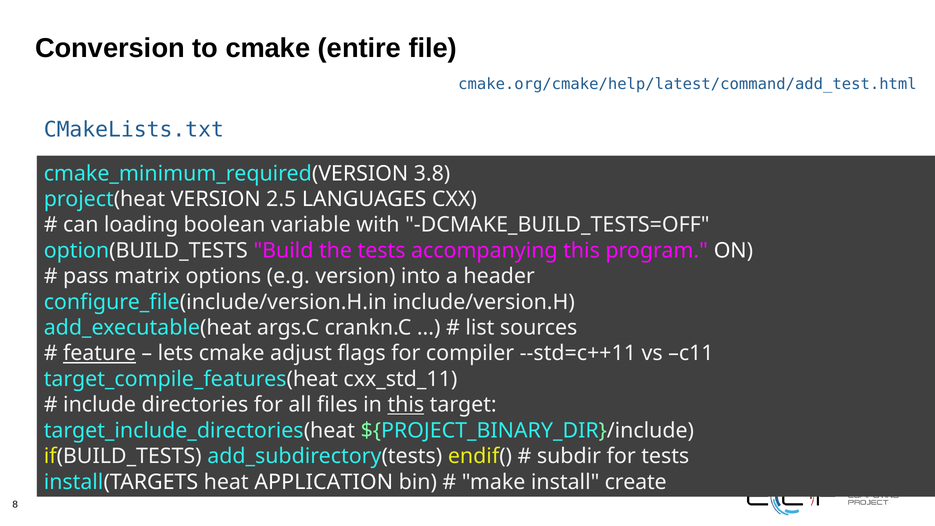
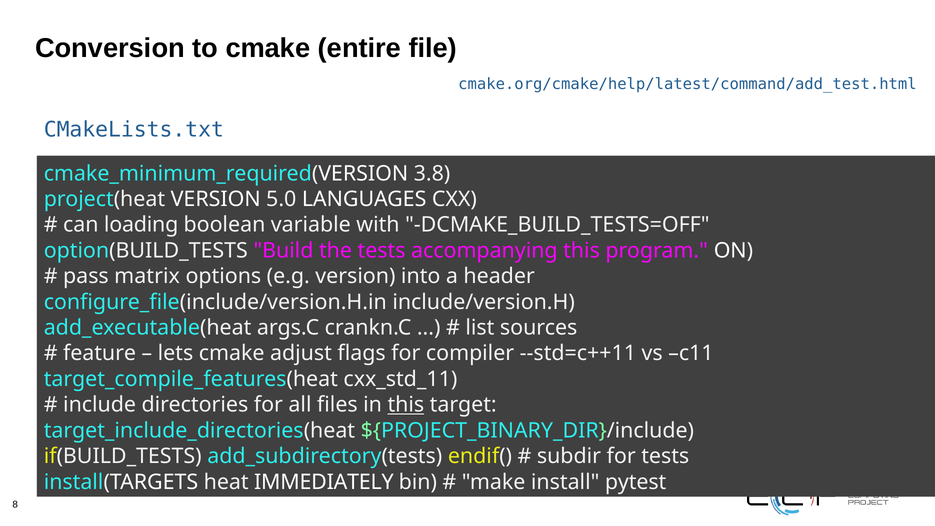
2.5: 2.5 -> 5.0
feature underline: present -> none
APPLICATION: APPLICATION -> IMMEDIATELY
create: create -> pytest
